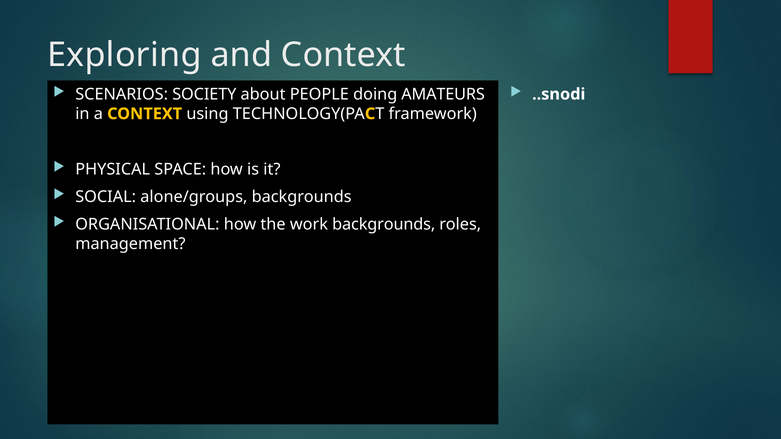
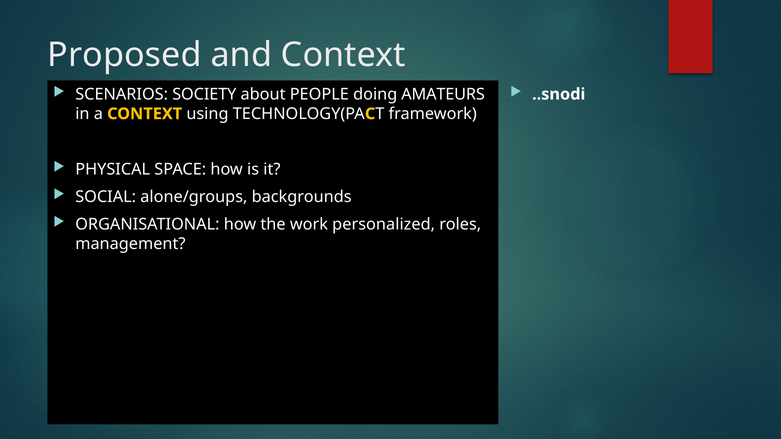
Exploring: Exploring -> Proposed
work backgrounds: backgrounds -> personalized
